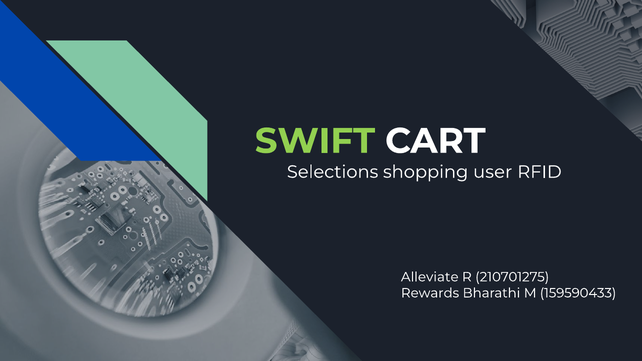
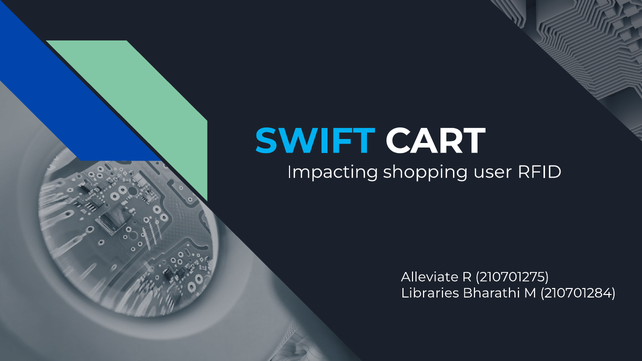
SWIFT colour: light green -> light blue
Selections: Selections -> Impacting
Rewards: Rewards -> Libraries
159590433: 159590433 -> 210701284
